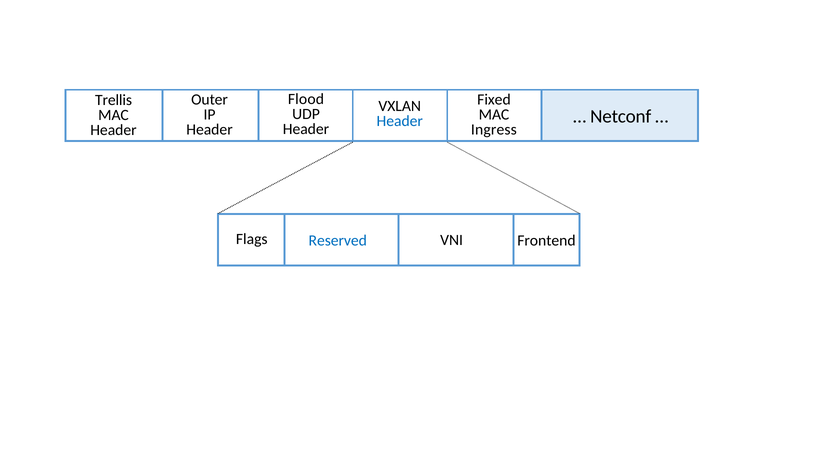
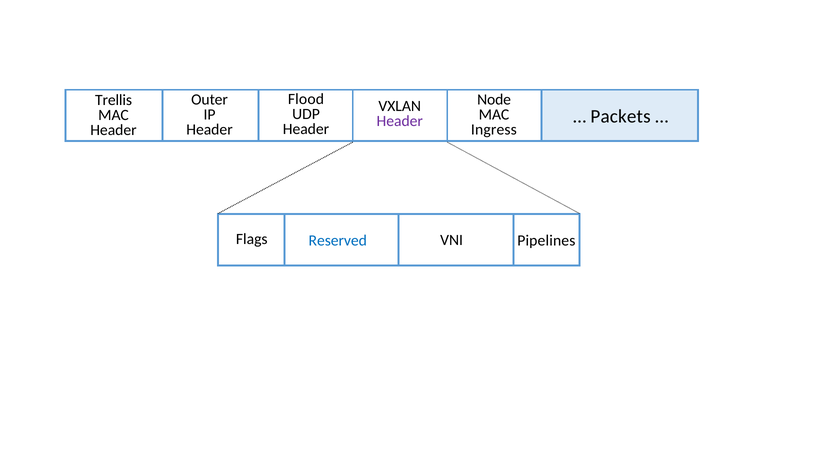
Fixed: Fixed -> Node
Netconf: Netconf -> Packets
Header at (400, 121) colour: blue -> purple
Frontend: Frontend -> Pipelines
